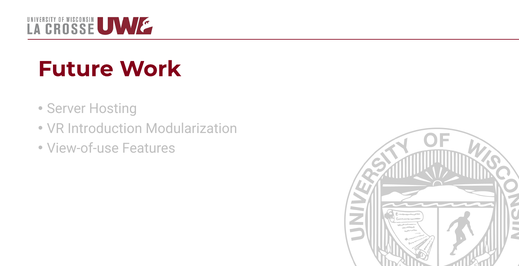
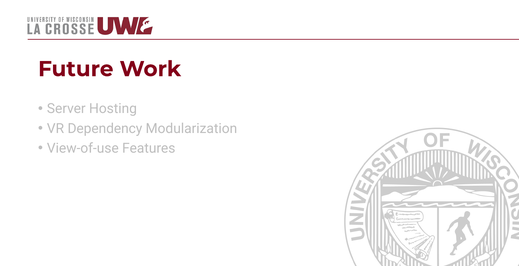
Introduction: Introduction -> Dependency
